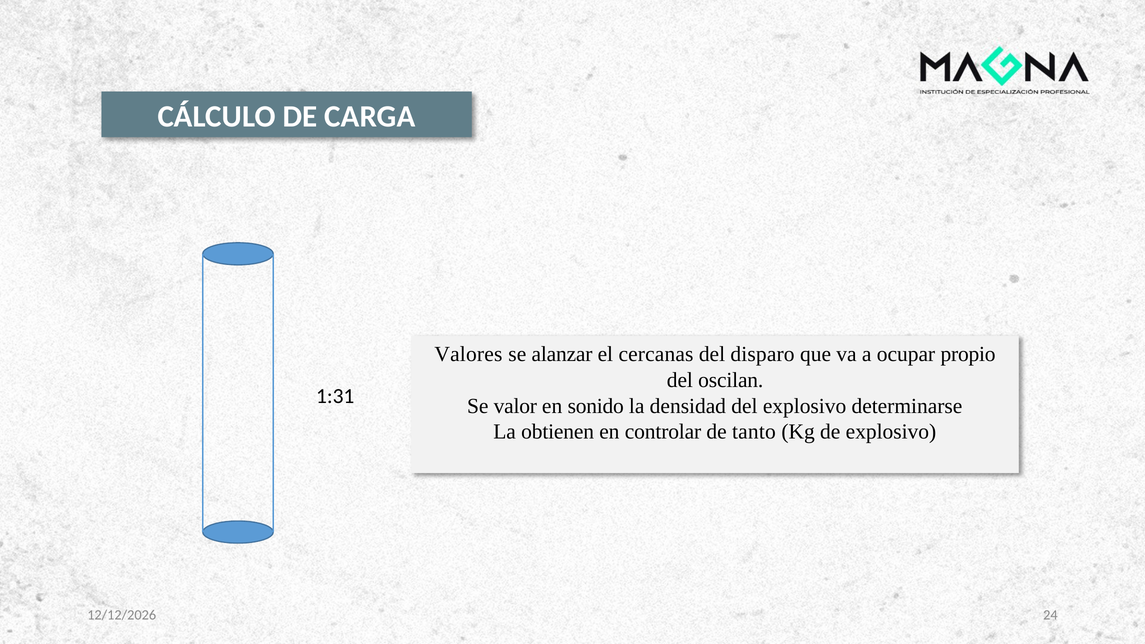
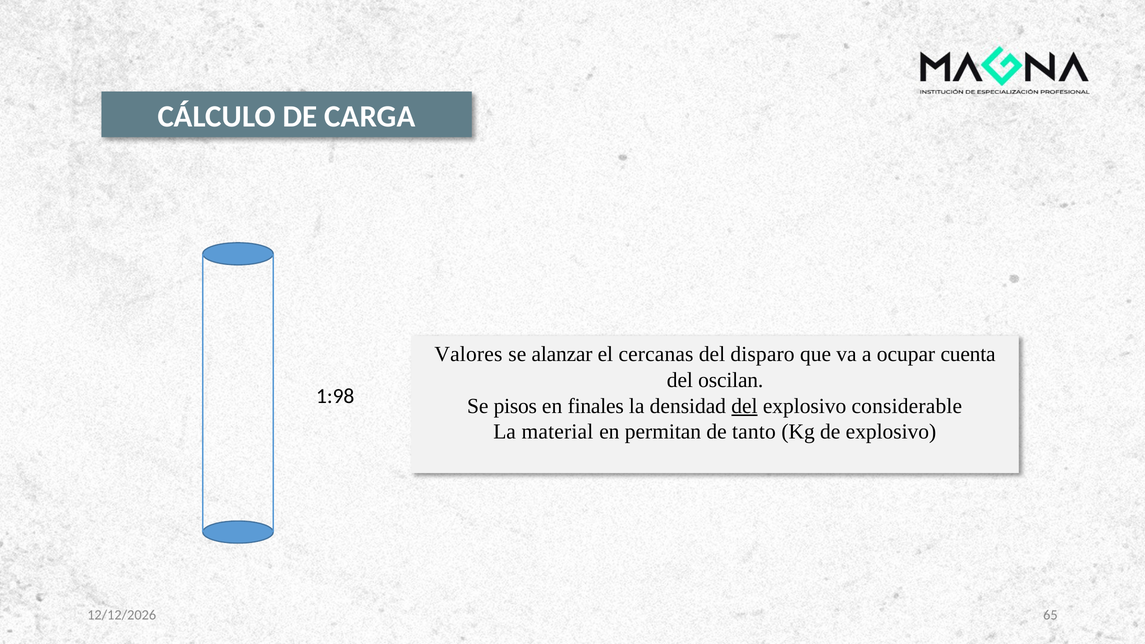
propio: propio -> cuenta
1:31: 1:31 -> 1:98
valor: valor -> pisos
sonido: sonido -> finales
del at (744, 406) underline: none -> present
determinarse: determinarse -> considerable
obtienen: obtienen -> material
controlar: controlar -> permitan
24: 24 -> 65
